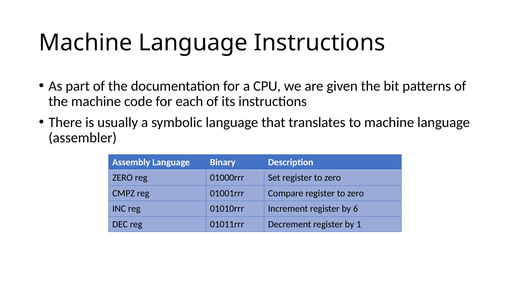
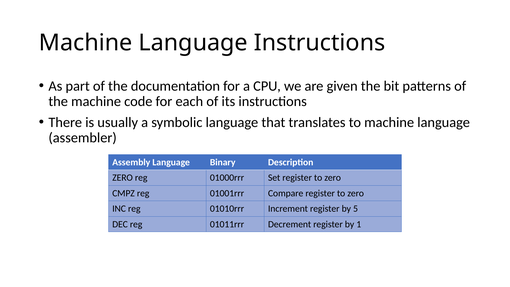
6: 6 -> 5
